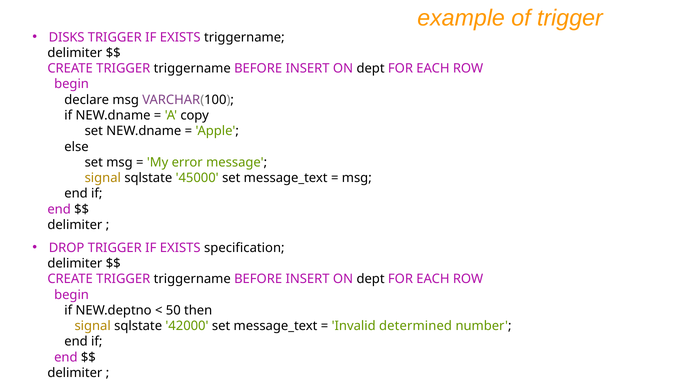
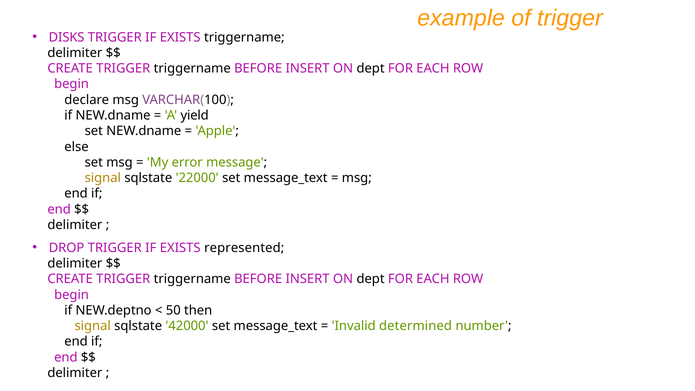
copy: copy -> yield
45000: 45000 -> 22000
specification: specification -> represented
